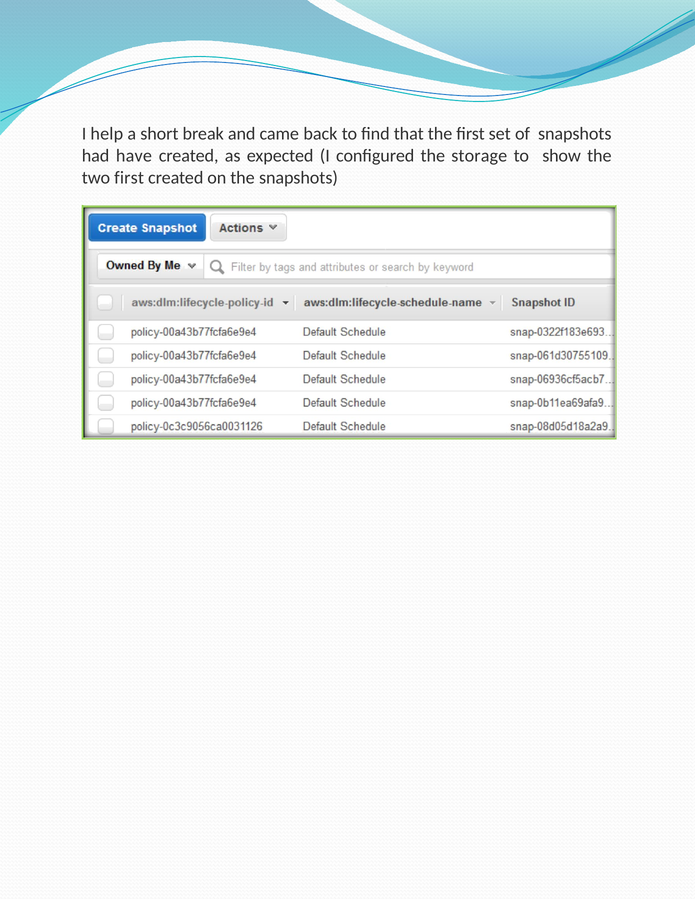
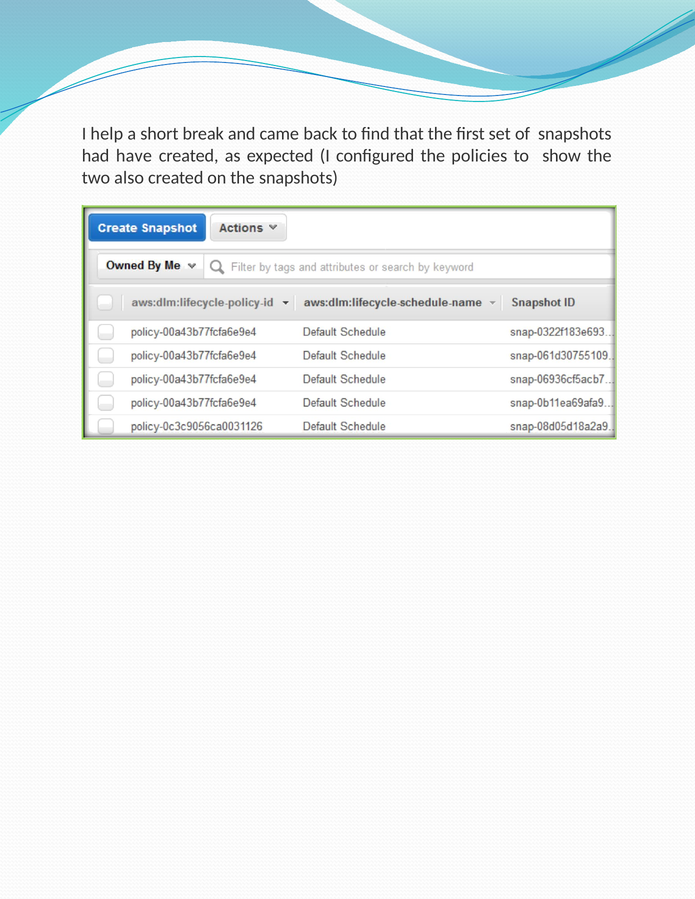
storage: storage -> policies
two first: first -> also
